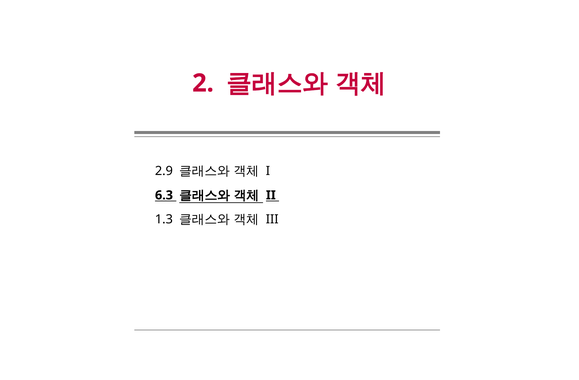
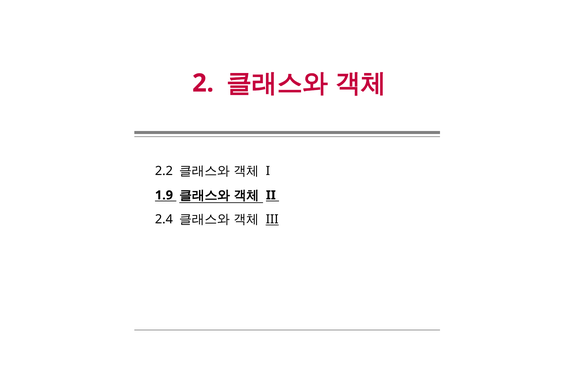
2.9: 2.9 -> 2.2
6.3: 6.3 -> 1.9
1.3: 1.3 -> 2.4
III underline: none -> present
